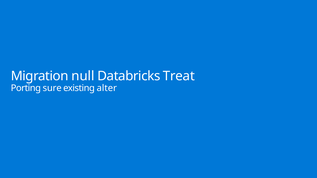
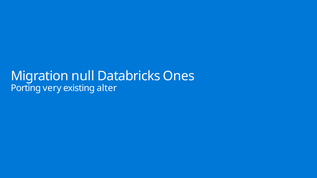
Treat: Treat -> Ones
sure: sure -> very
